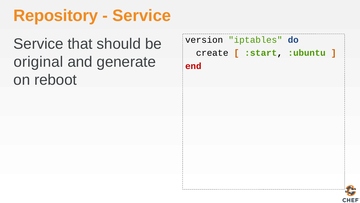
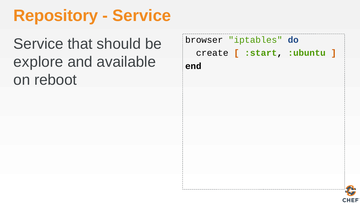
version: version -> browser
original: original -> explore
generate: generate -> available
end colour: red -> black
